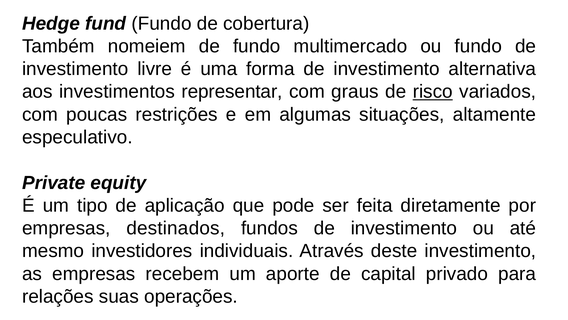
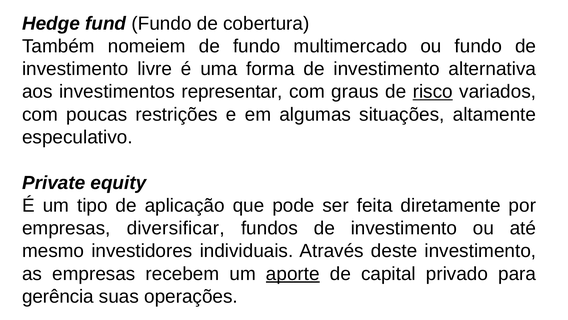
destinados: destinados -> diversificar
aporte underline: none -> present
relações: relações -> gerência
